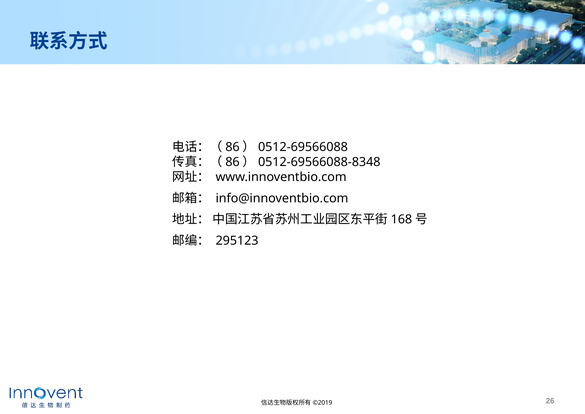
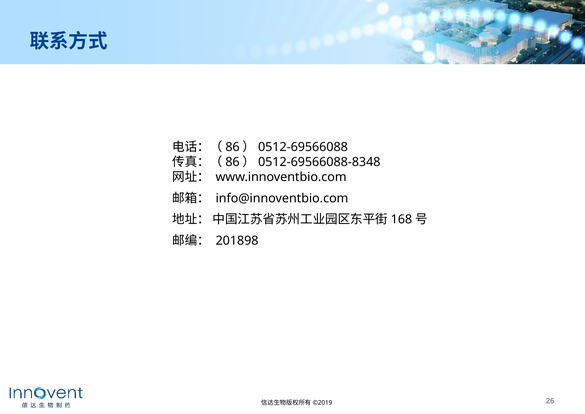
295123: 295123 -> 201898
